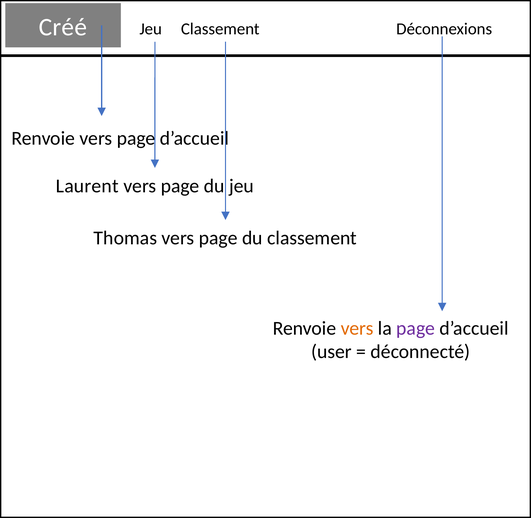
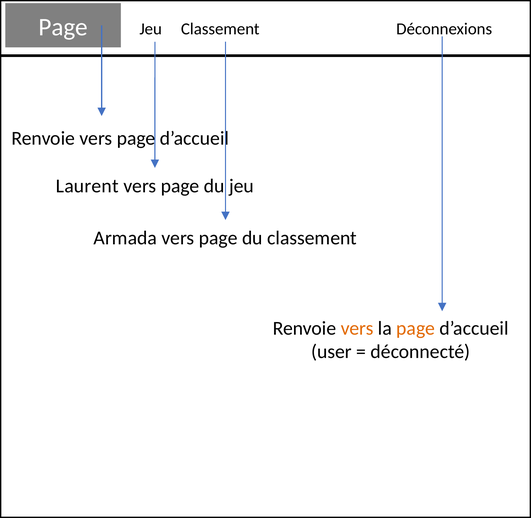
Créé at (63, 27): Créé -> Page
Thomas: Thomas -> Armada
page at (416, 328) colour: purple -> orange
